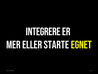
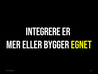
STARTE: STARTE -> BYGGER
